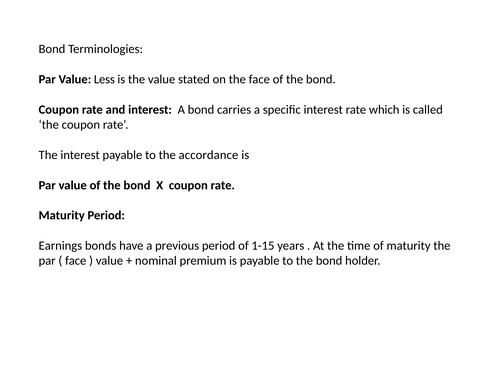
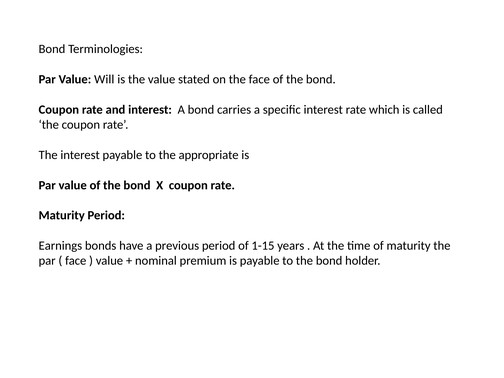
Less: Less -> Will
accordance: accordance -> appropriate
